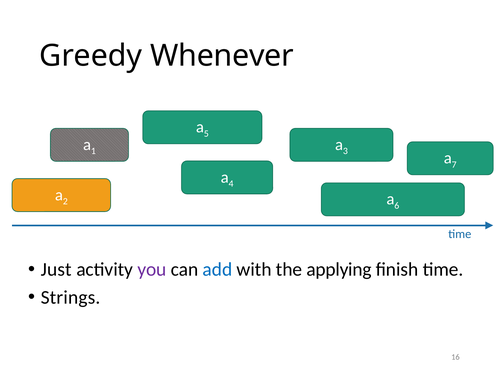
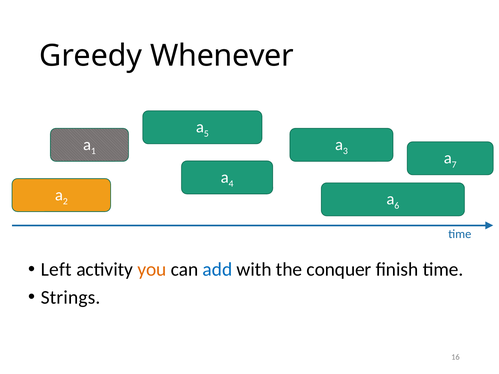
Just: Just -> Left
you colour: purple -> orange
applying: applying -> conquer
